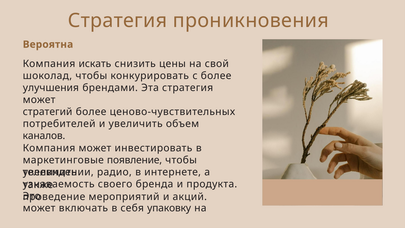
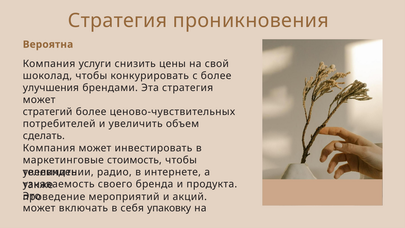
искать: искать -> услуги
каналов: каналов -> сделать
появление: появление -> стоимость
